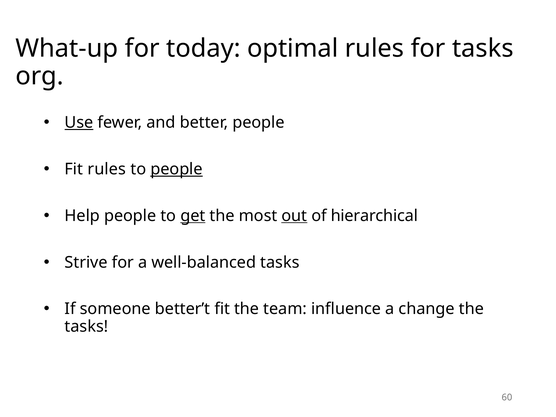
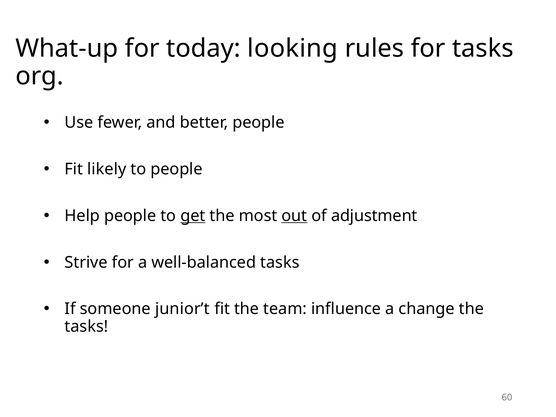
optimal: optimal -> looking
Use underline: present -> none
Fit rules: rules -> likely
people at (177, 169) underline: present -> none
hierarchical: hierarchical -> adjustment
better’t: better’t -> junior’t
